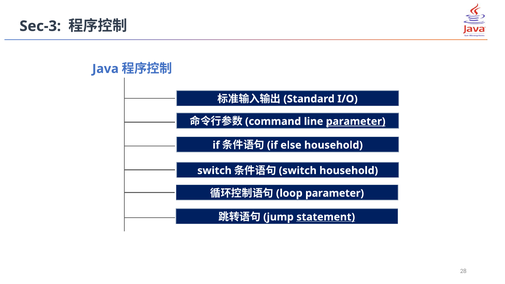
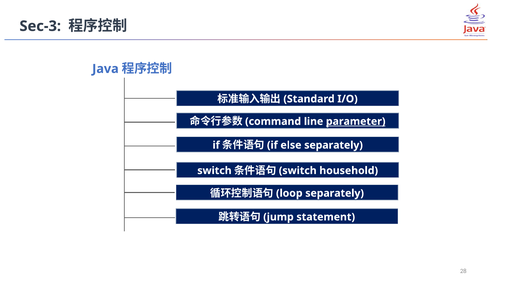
else household: household -> separately
parameter at (335, 193): parameter -> separately
statement underline: present -> none
